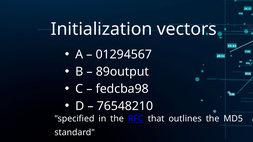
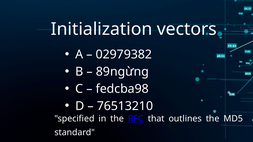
01294567: 01294567 -> 02979382
89output: 89output -> 89ngừng
76548210: 76548210 -> 76513210
